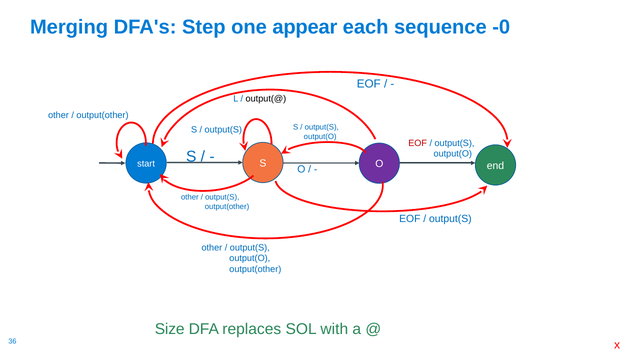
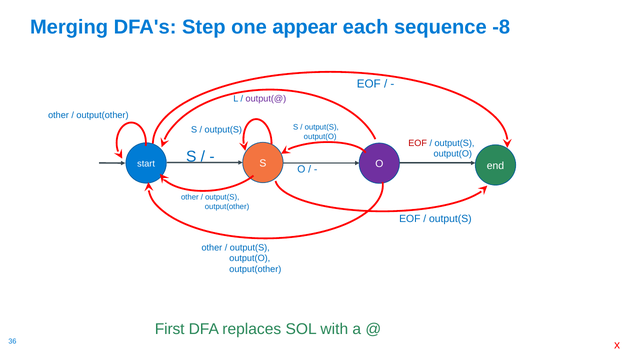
-0: -0 -> -8
output(@ colour: black -> purple
Size: Size -> First
